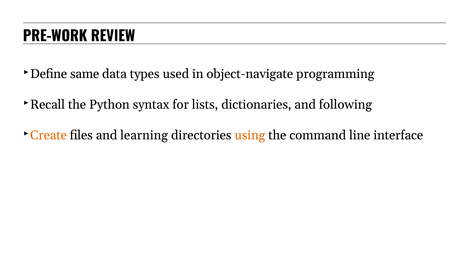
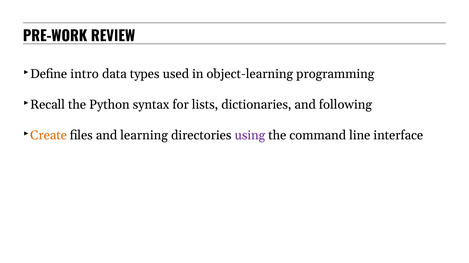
same: same -> intro
object-navigate: object-navigate -> object-learning
using colour: orange -> purple
